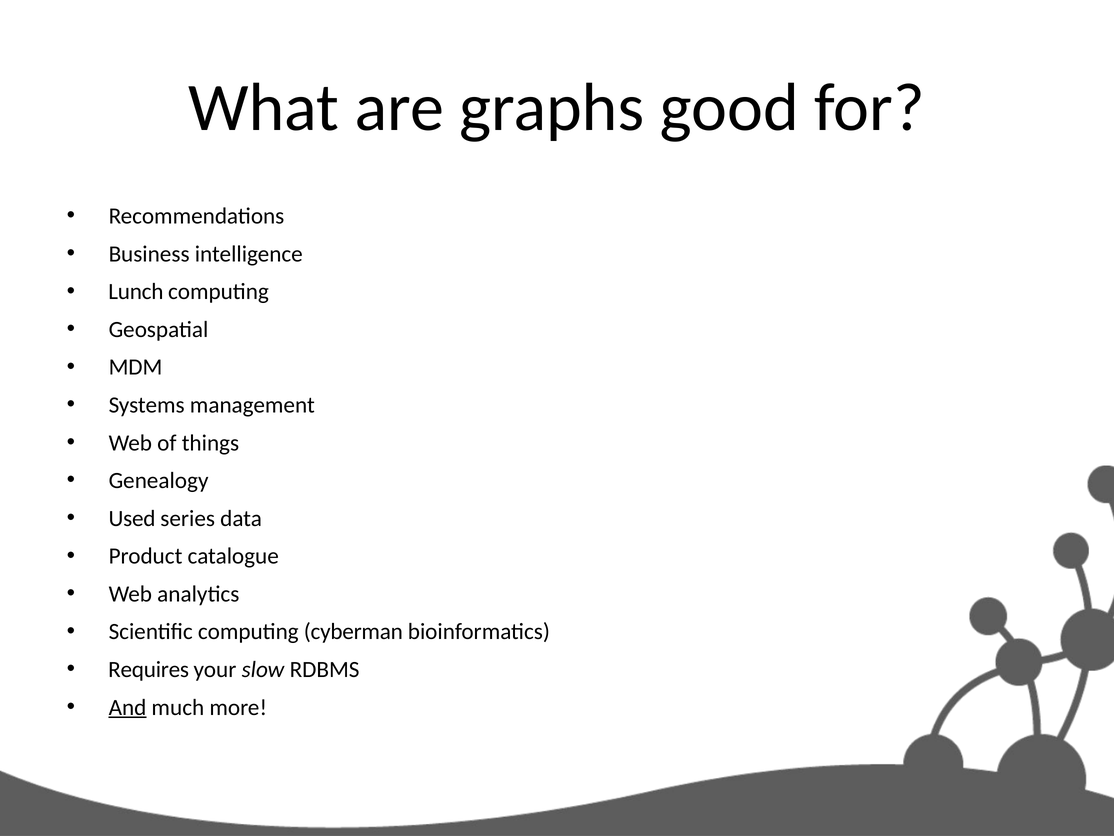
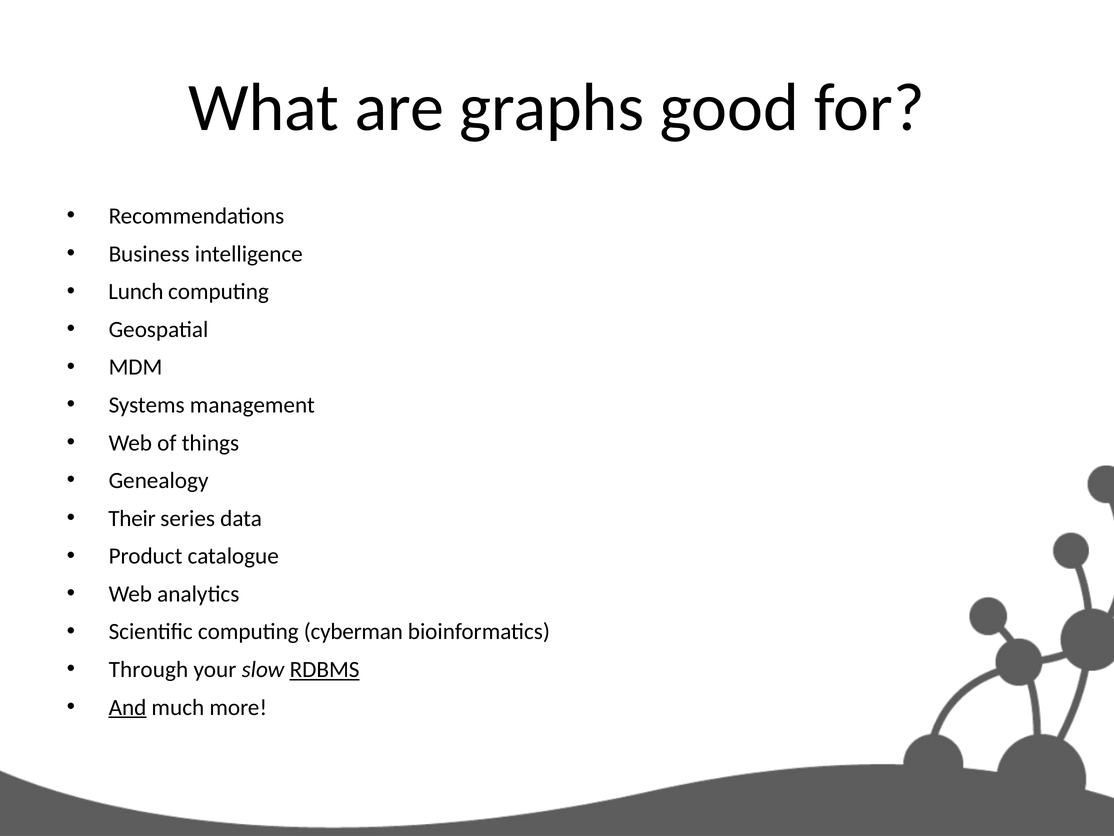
Used: Used -> Their
Requires: Requires -> Through
RDBMS underline: none -> present
